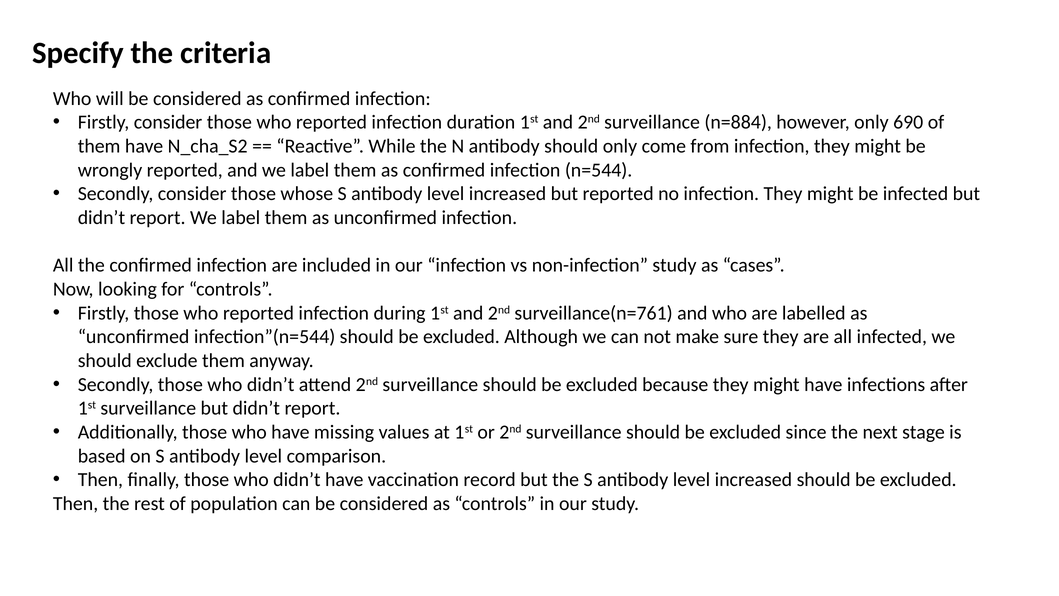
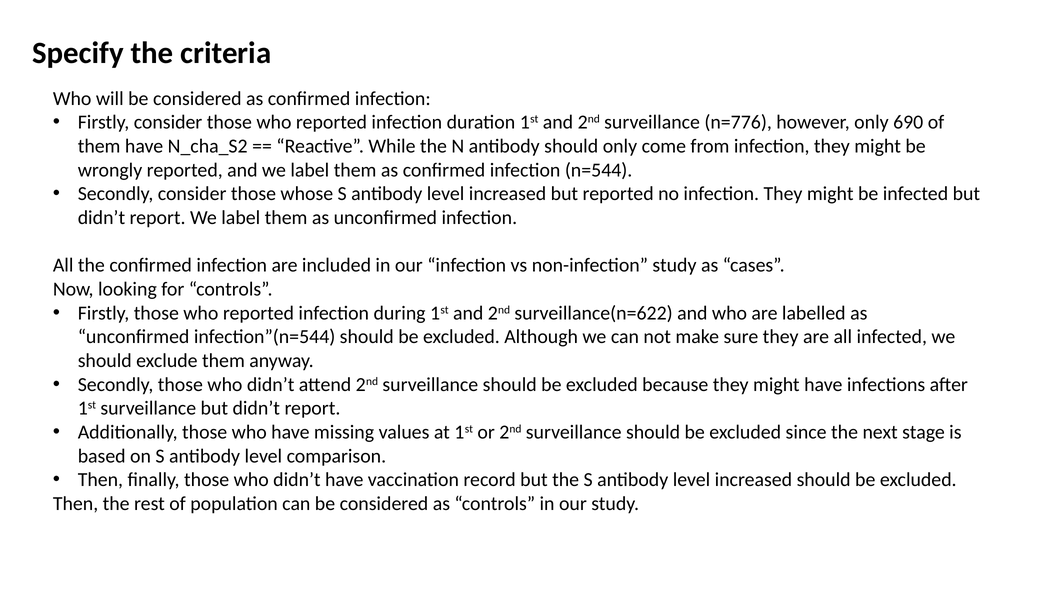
n=884: n=884 -> n=776
surveillance(n=761: surveillance(n=761 -> surveillance(n=622
